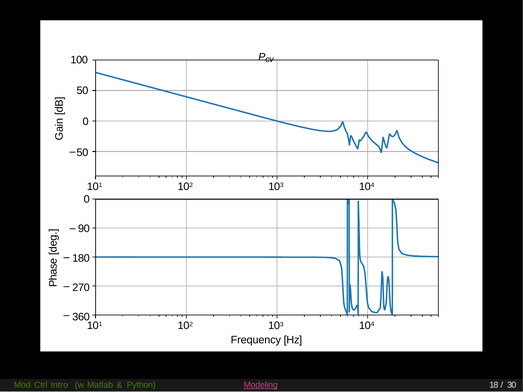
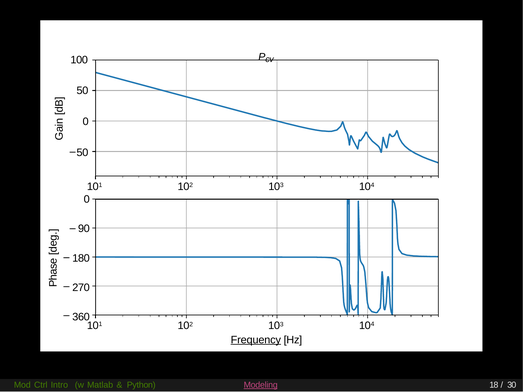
Frequency underline: none -> present
